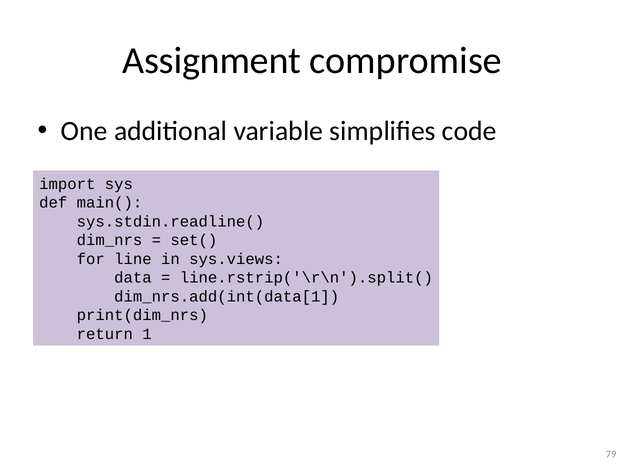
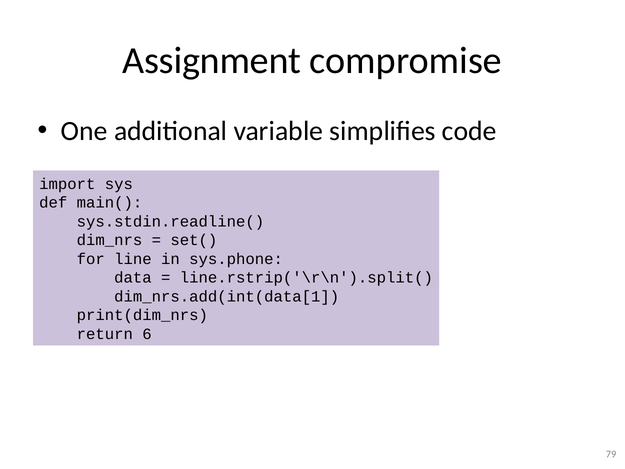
sys.views: sys.views -> sys.phone
1: 1 -> 6
